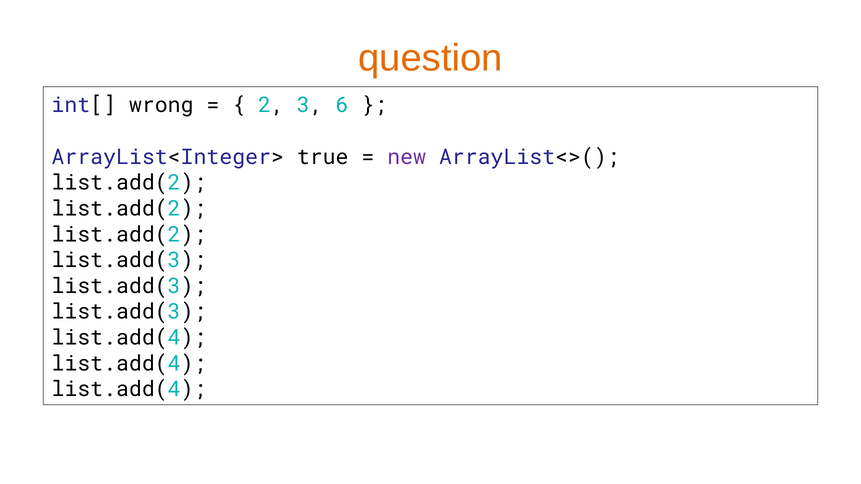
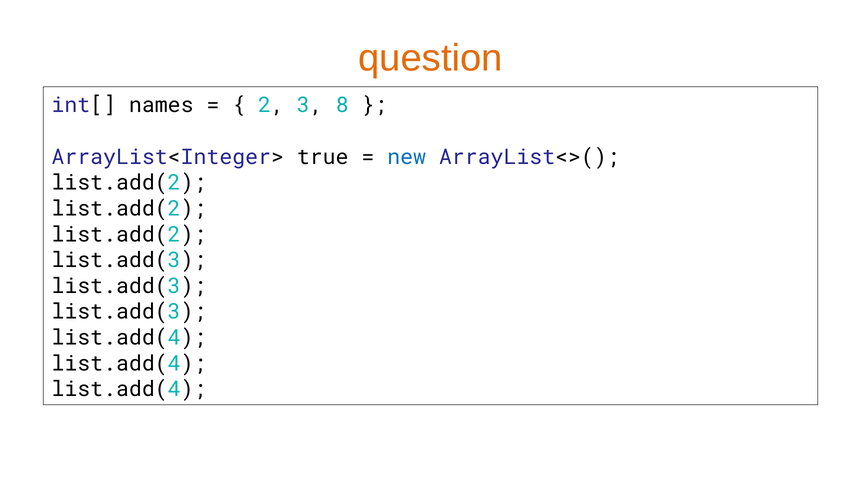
wrong: wrong -> names
6: 6 -> 8
new colour: purple -> blue
